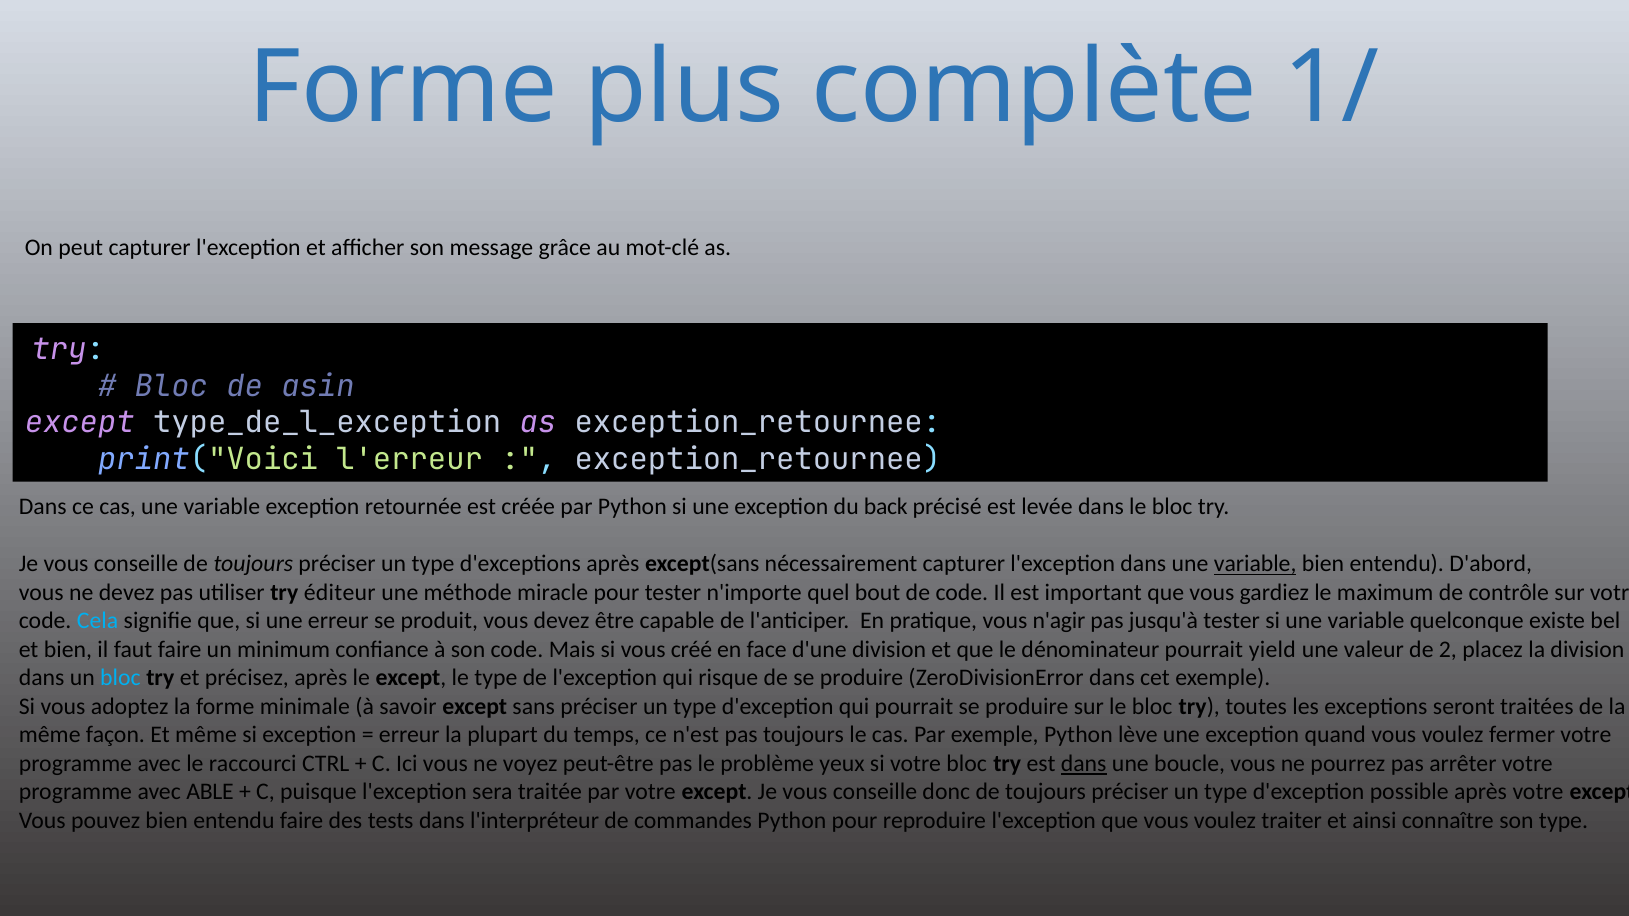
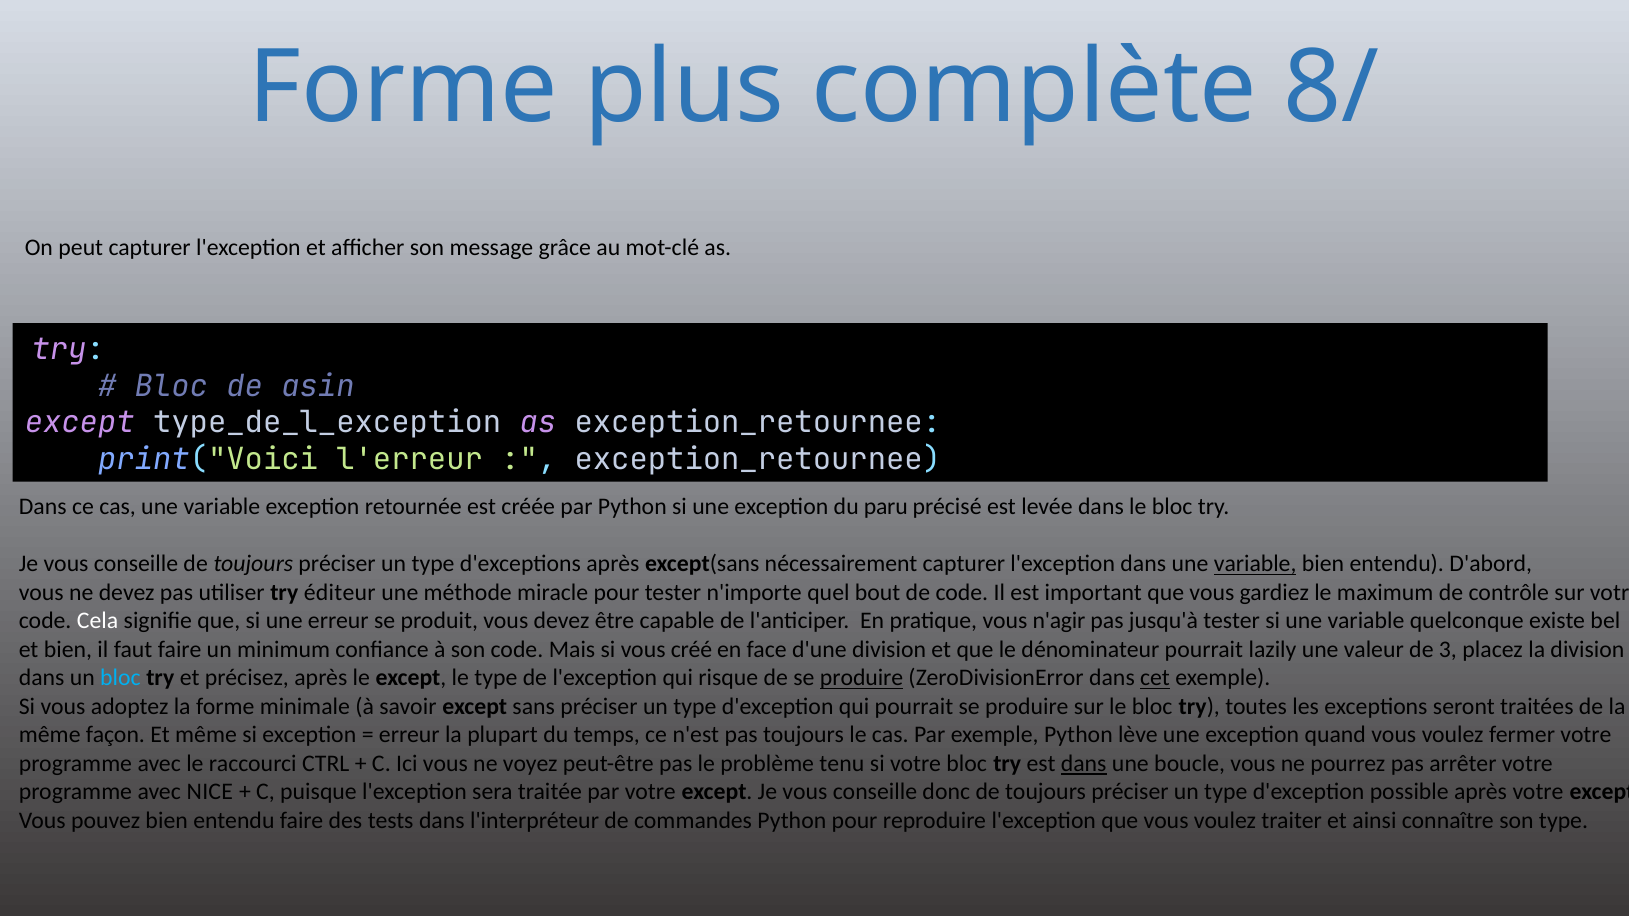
1/: 1/ -> 8/
back: back -> paru
Cela colour: light blue -> white
yield: yield -> lazily
2: 2 -> 3
produire at (862, 678) underline: none -> present
cet underline: none -> present
yeux: yeux -> tenu
ABLE: ABLE -> NICE
